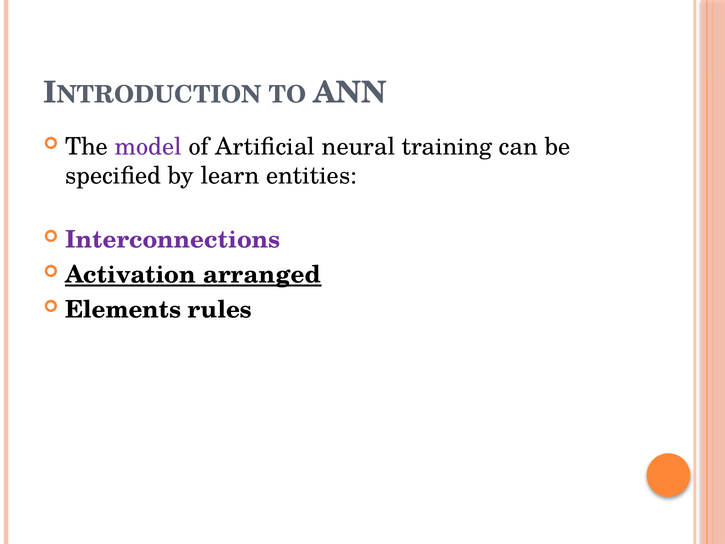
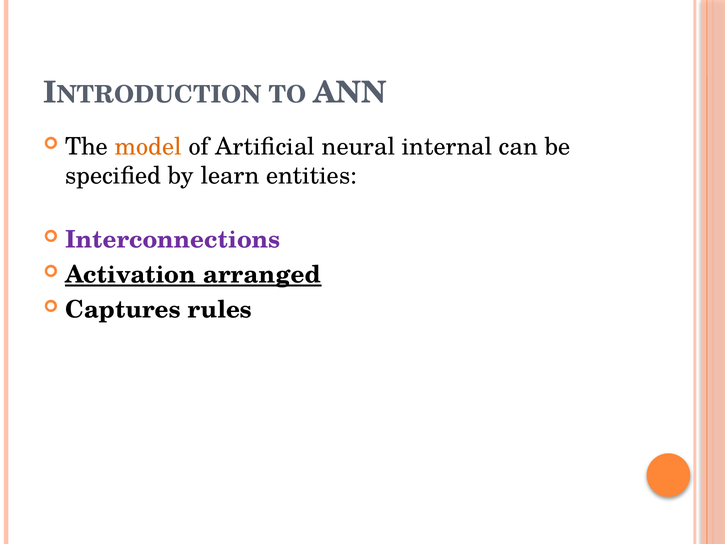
model colour: purple -> orange
training: training -> internal
Elements: Elements -> Captures
